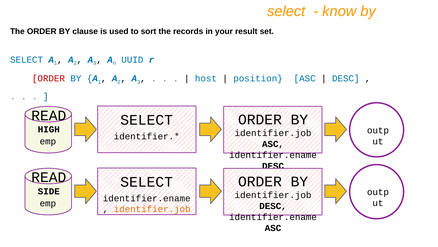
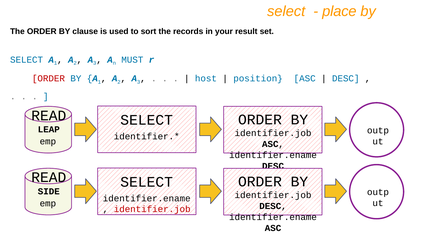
know: know -> place
UUID: UUID -> MUST
HIGH: HIGH -> LEAP
identifier.job at (152, 209) colour: orange -> red
